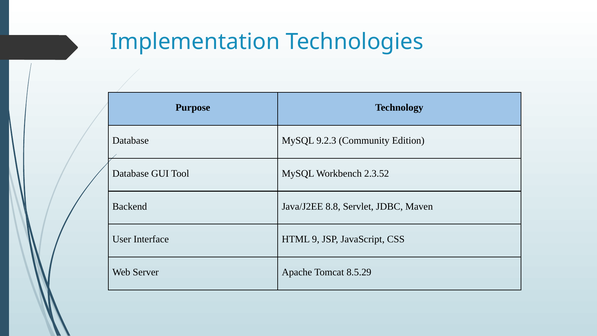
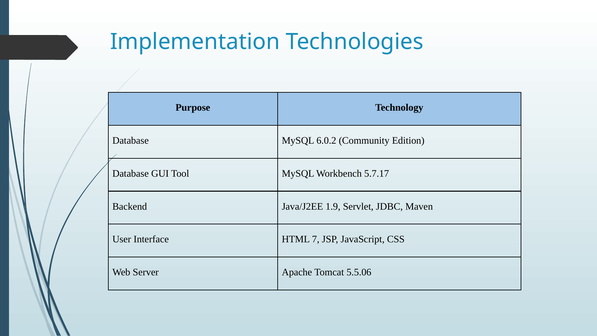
9.2.3: 9.2.3 -> 6.0.2
2.3.52: 2.3.52 -> 5.7.17
8.8: 8.8 -> 1.9
9: 9 -> 7
8.5.29: 8.5.29 -> 5.5.06
